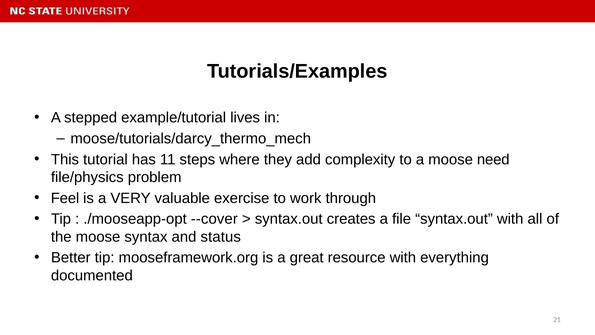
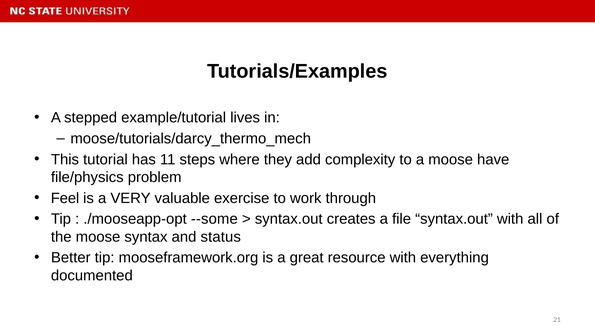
need: need -> have
--cover: --cover -> --some
